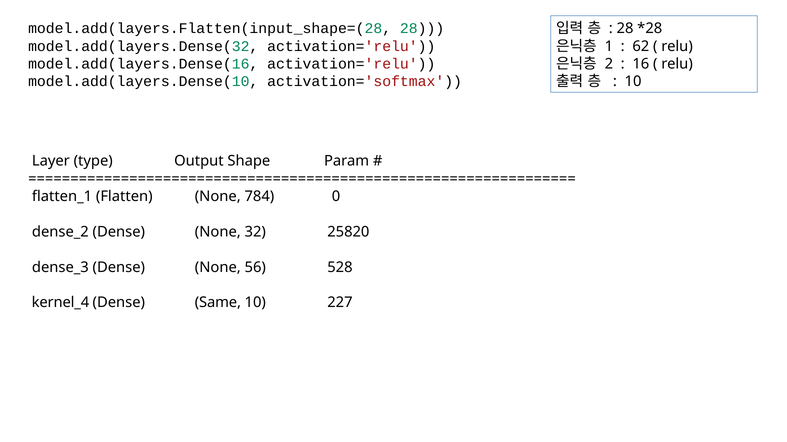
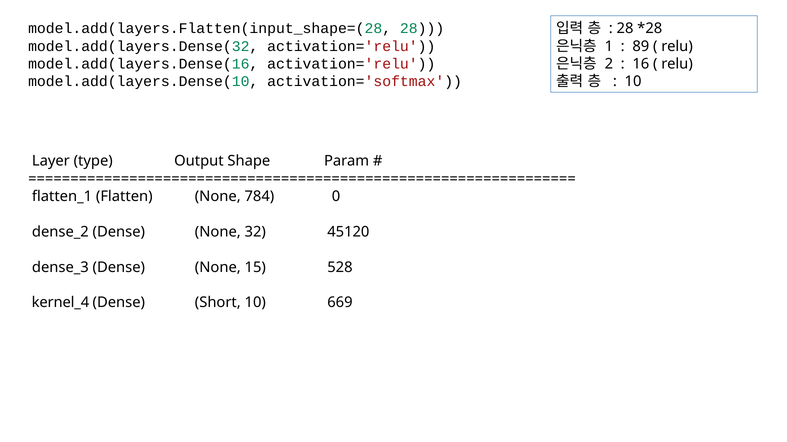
62: 62 -> 89
25820: 25820 -> 45120
56: 56 -> 15
Same: Same -> Short
227: 227 -> 669
